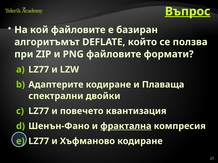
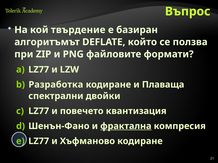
Въпрос underline: present -> none
кой файловите: файловите -> твърдение
Адаптерите: Адаптерите -> Разработка
